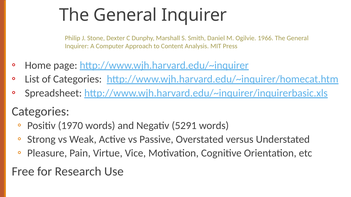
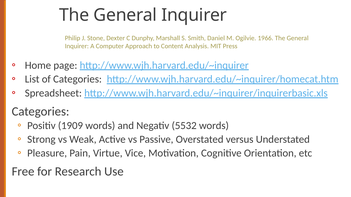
1970: 1970 -> 1909
5291: 5291 -> 5532
